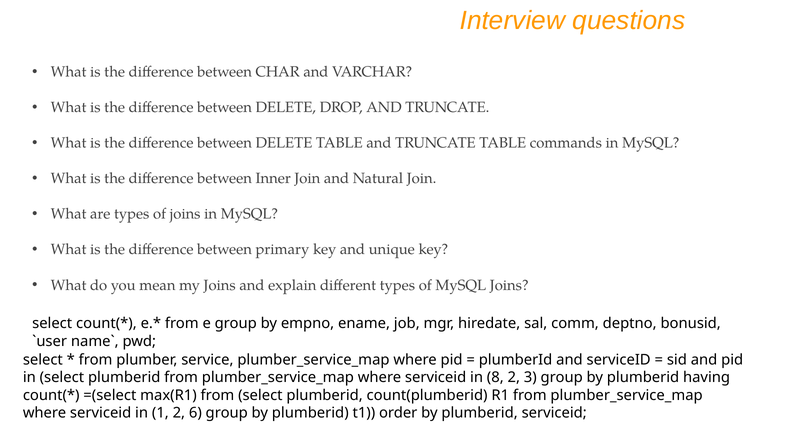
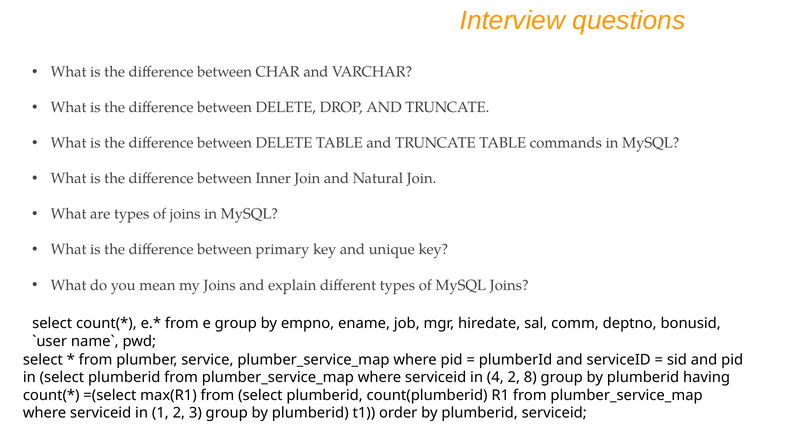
8: 8 -> 4
3: 3 -> 8
6: 6 -> 3
